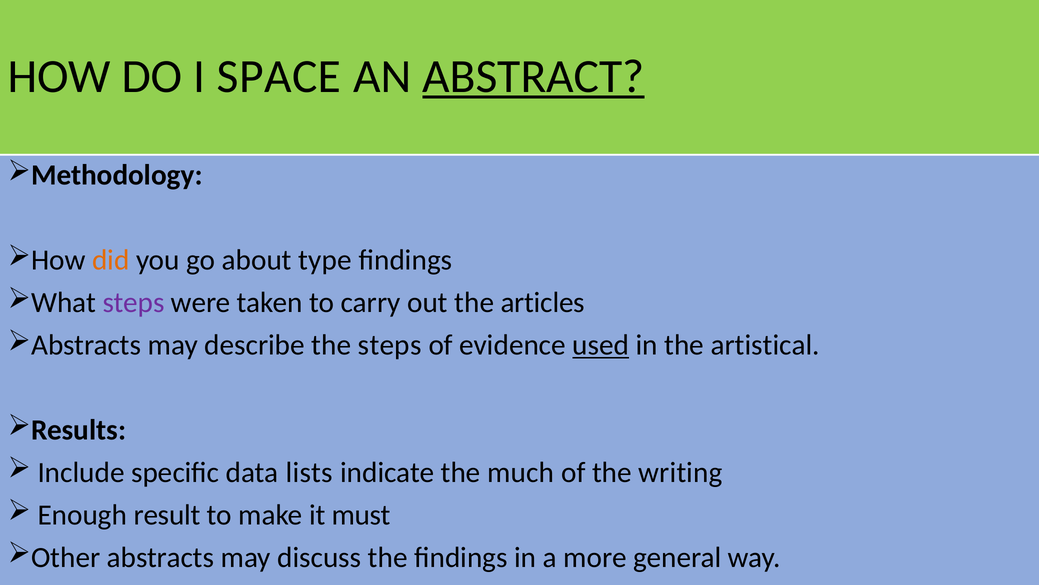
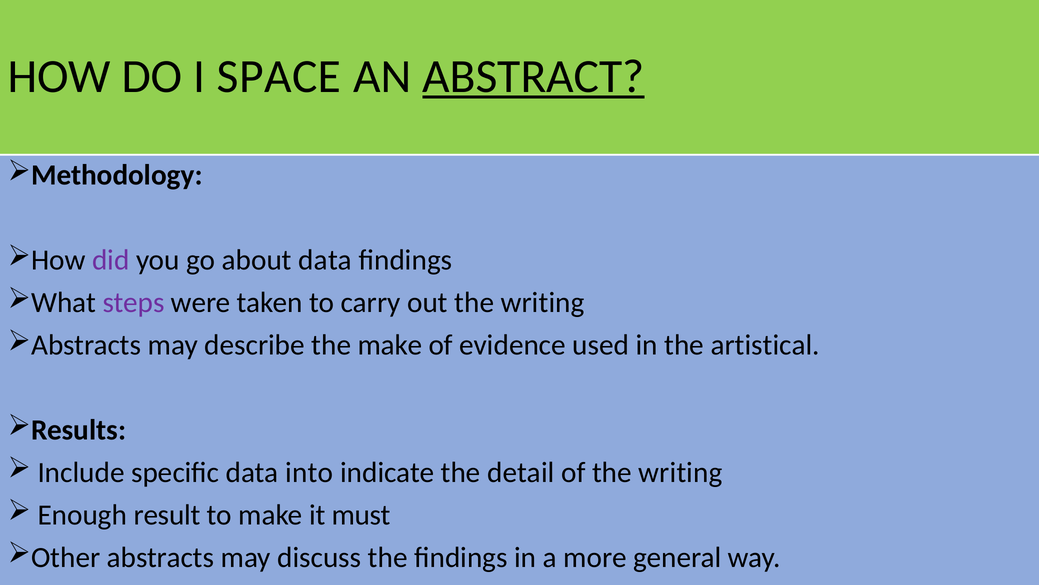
did colour: orange -> purple
about type: type -> data
out the articles: articles -> writing
the steps: steps -> make
used underline: present -> none
lists: lists -> into
much: much -> detail
